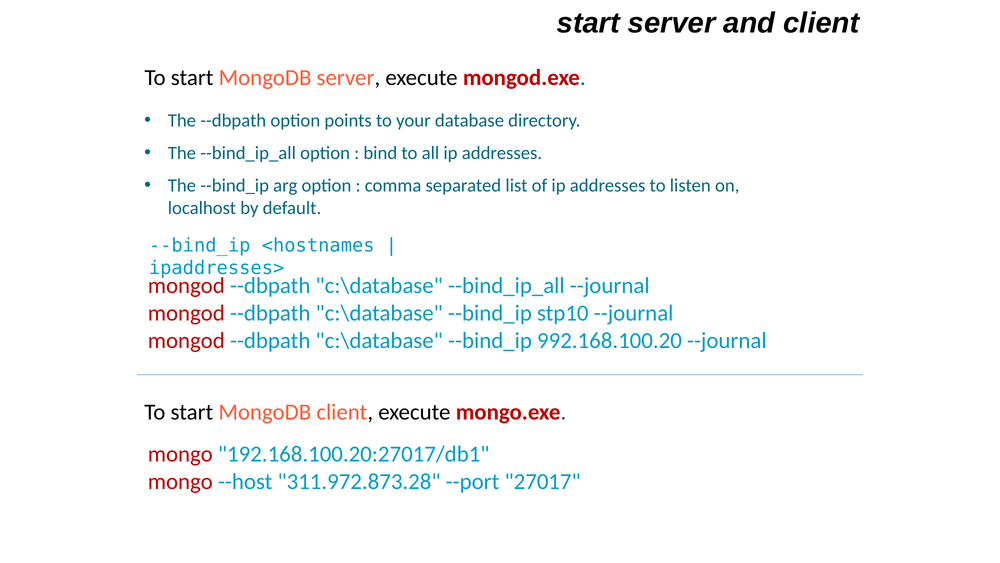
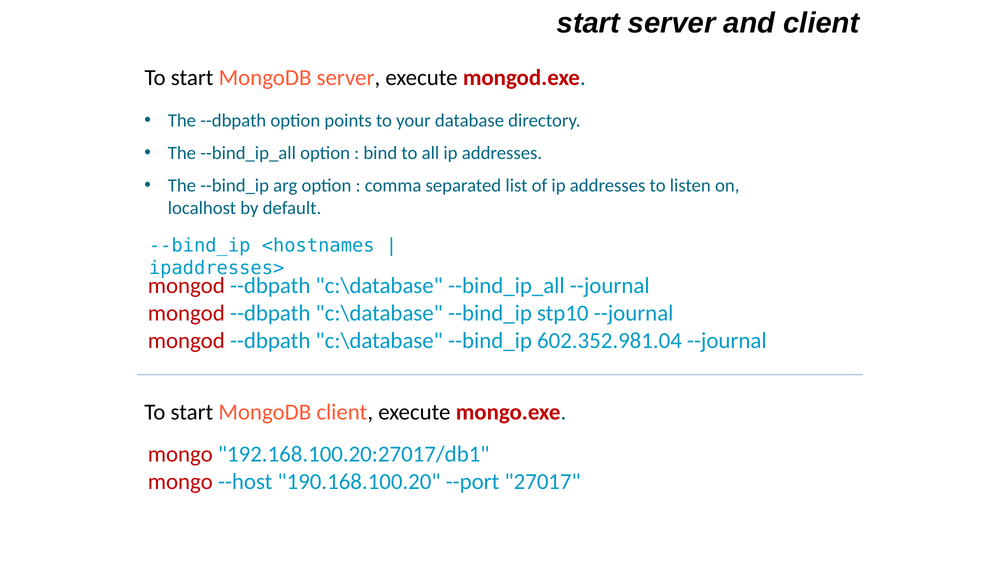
992.168.100.20: 992.168.100.20 -> 602.352.981.04
311.972.873.28: 311.972.873.28 -> 190.168.100.20
